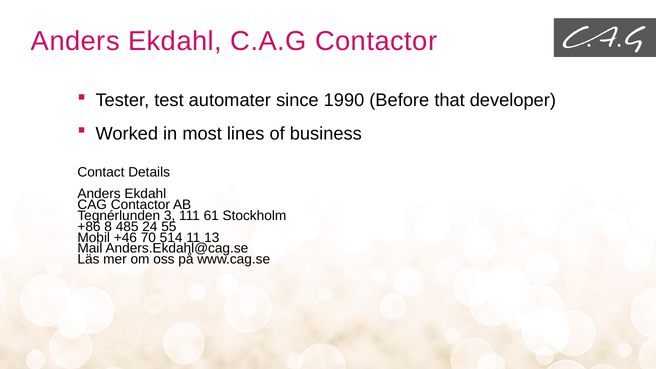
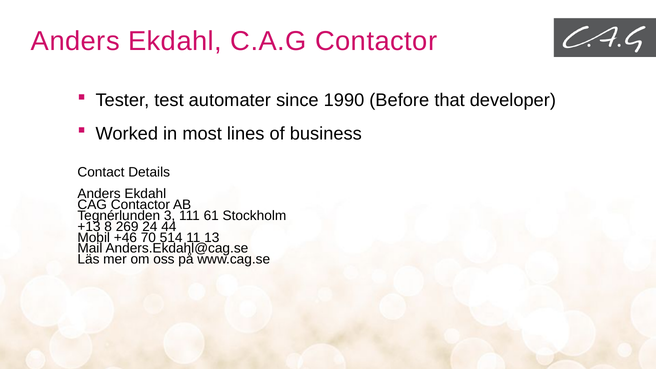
+86: +86 -> +13
485: 485 -> 269
55: 55 -> 44
